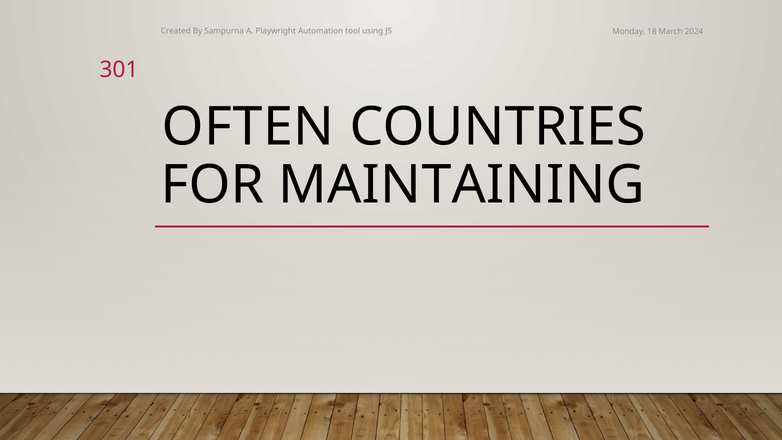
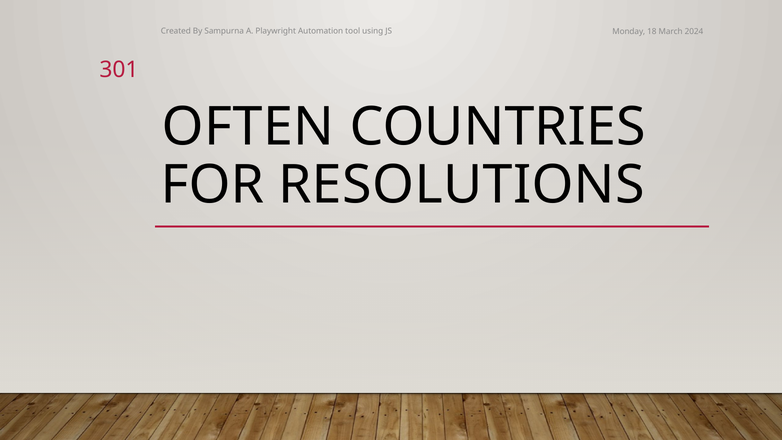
MAINTAINING: MAINTAINING -> RESOLUTIONS
